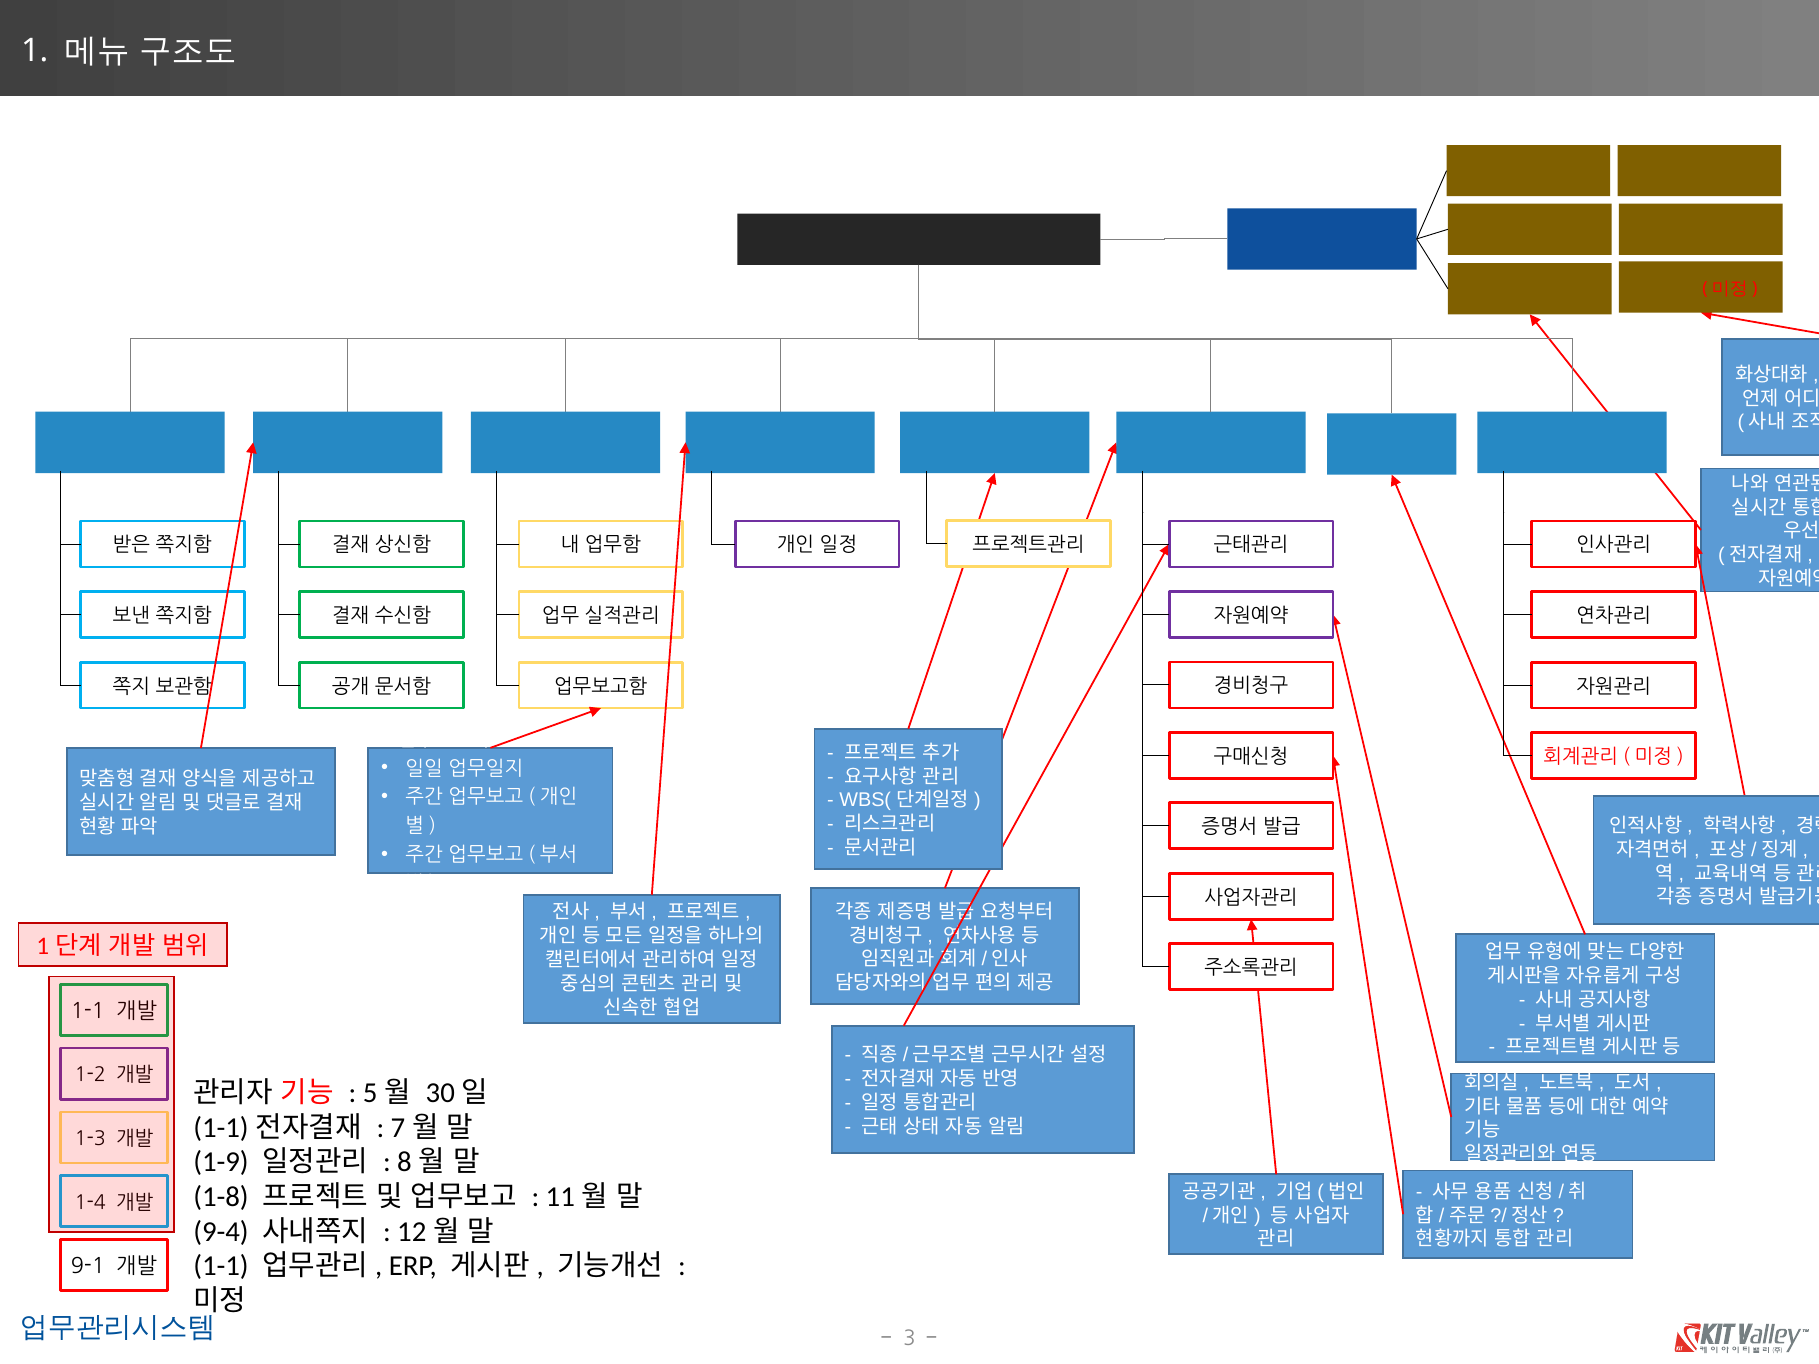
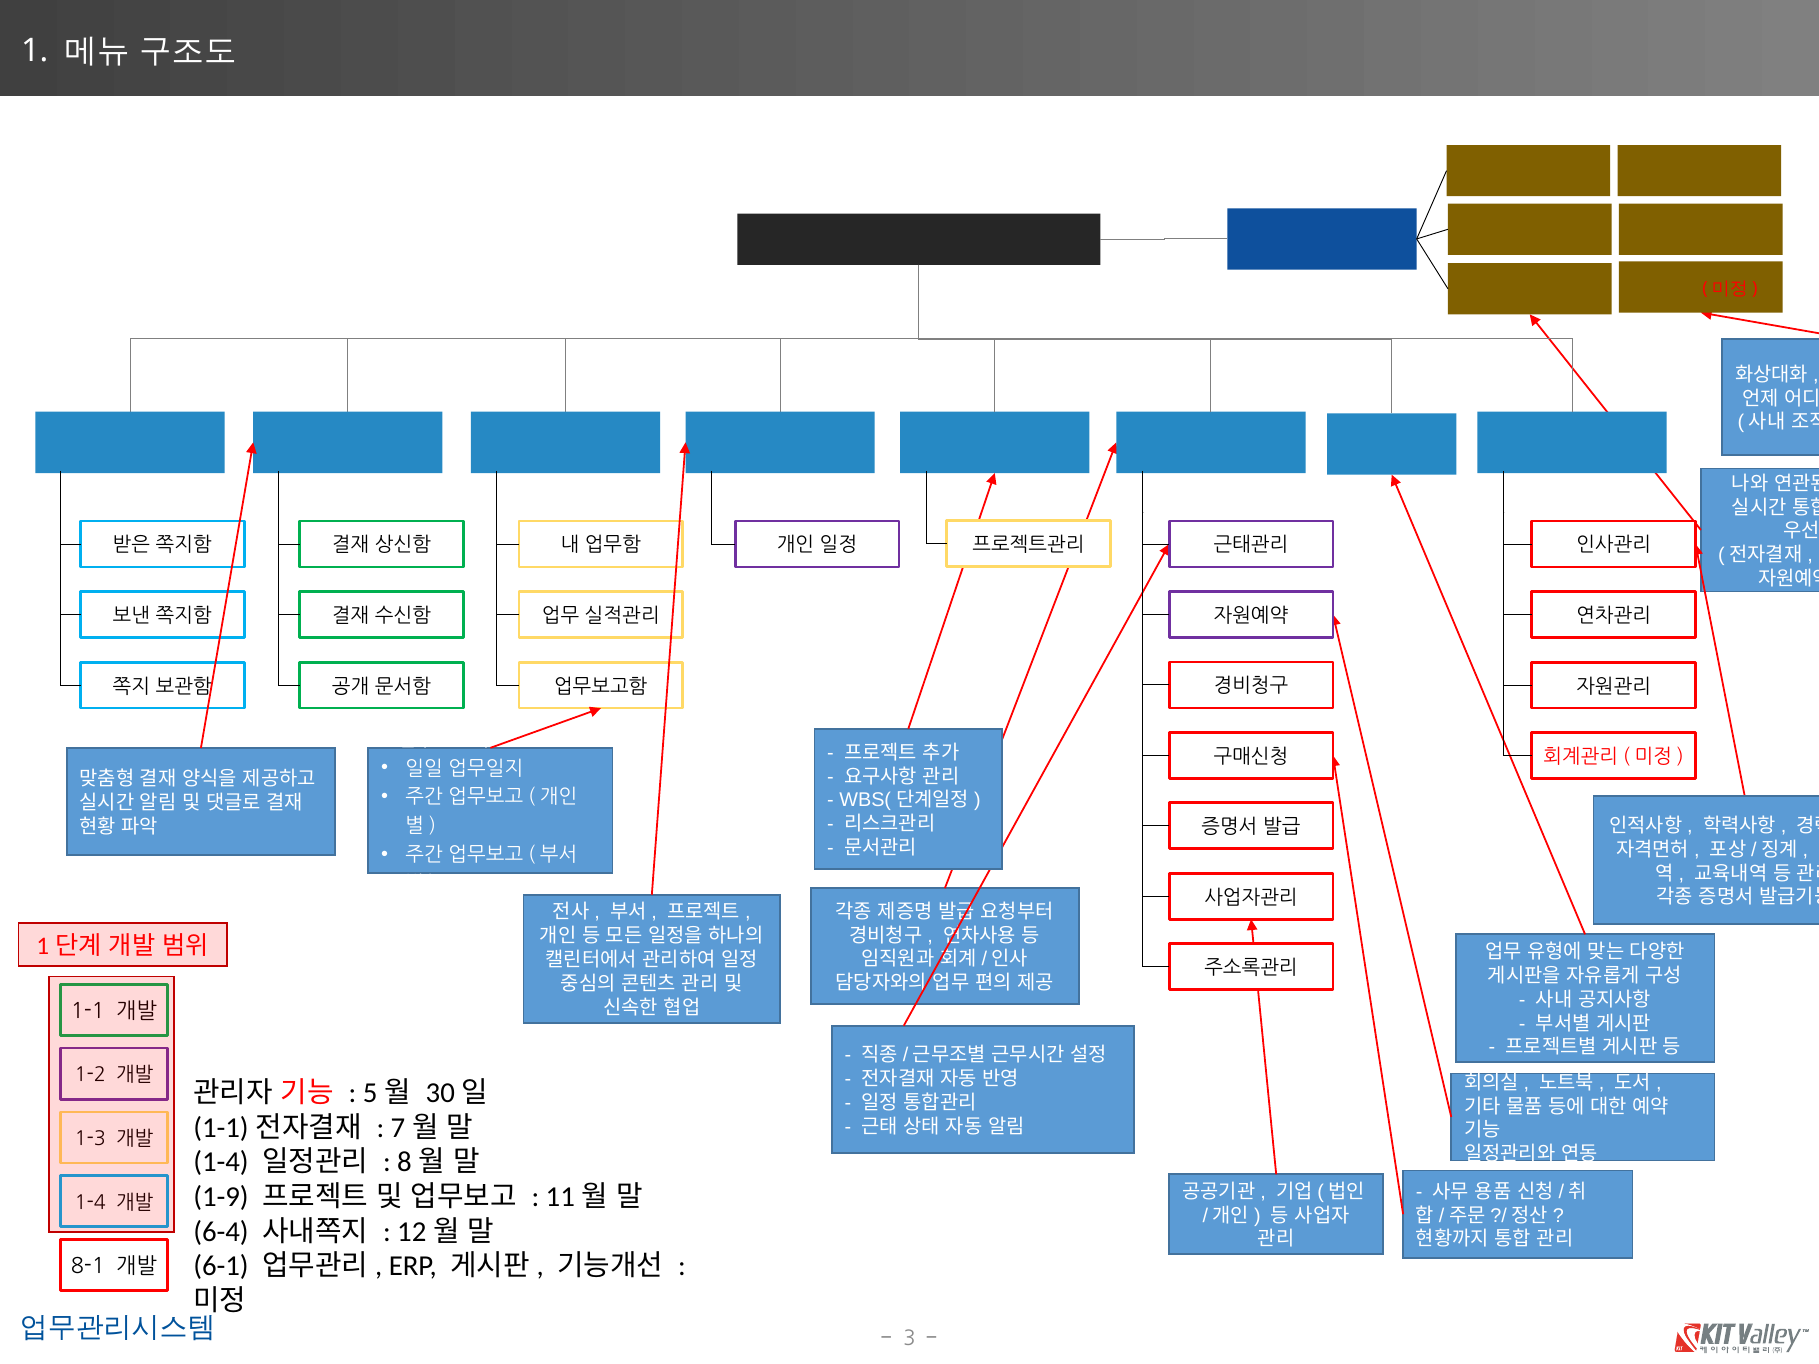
1-9 at (221, 1163): 1-9 -> 1-4
1-8: 1-8 -> 1-9
9-4: 9-4 -> 6-4
1-1 at (221, 1266): 1-1 -> 6-1
9-1: 9-1 -> 8-1
